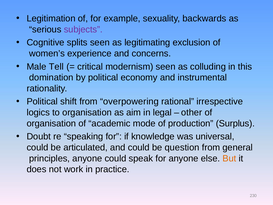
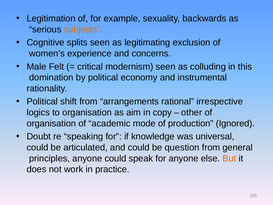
subjects colour: purple -> orange
Tell: Tell -> Felt
overpowering: overpowering -> arrangements
legal: legal -> copy
Surplus: Surplus -> Ignored
